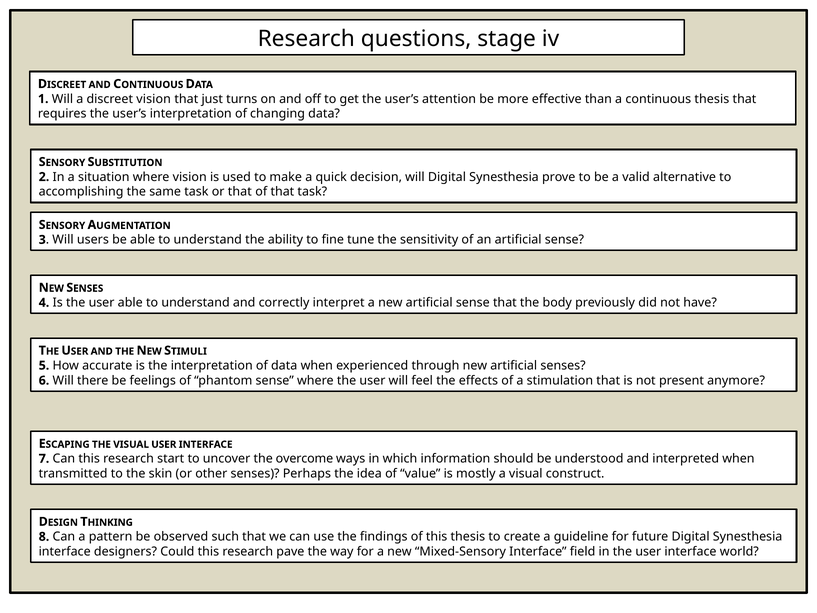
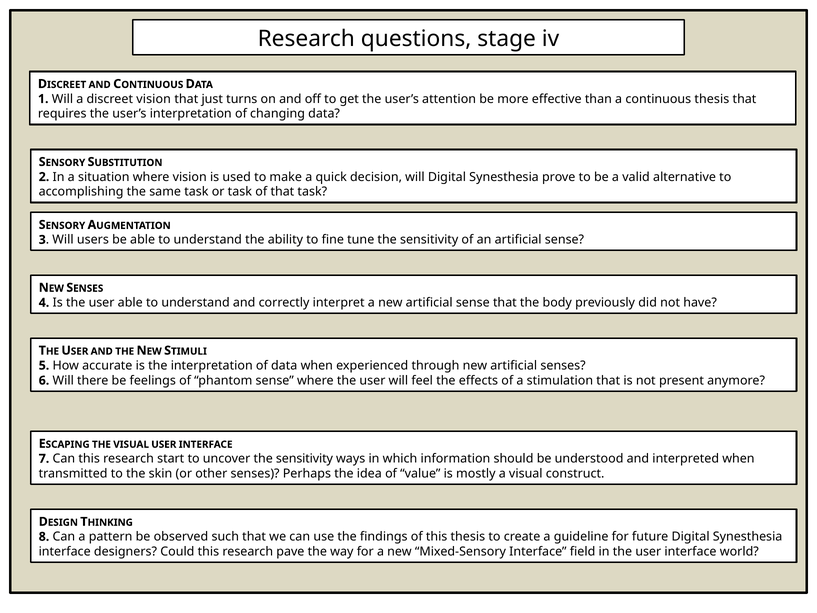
or that: that -> task
uncover the overcome: overcome -> sensitivity
